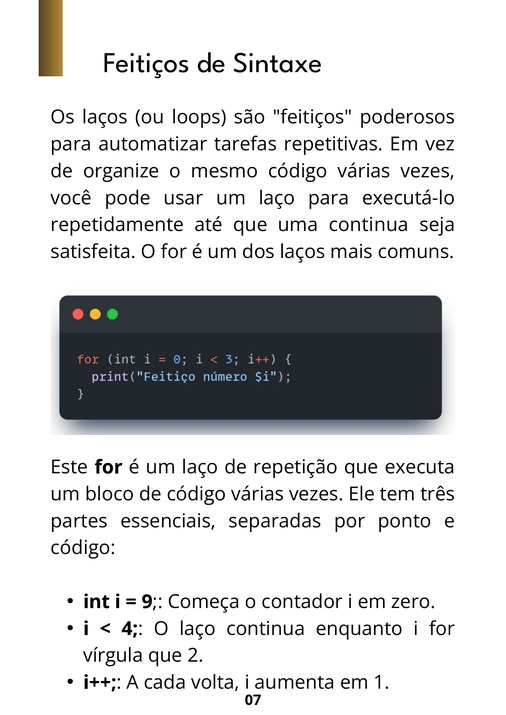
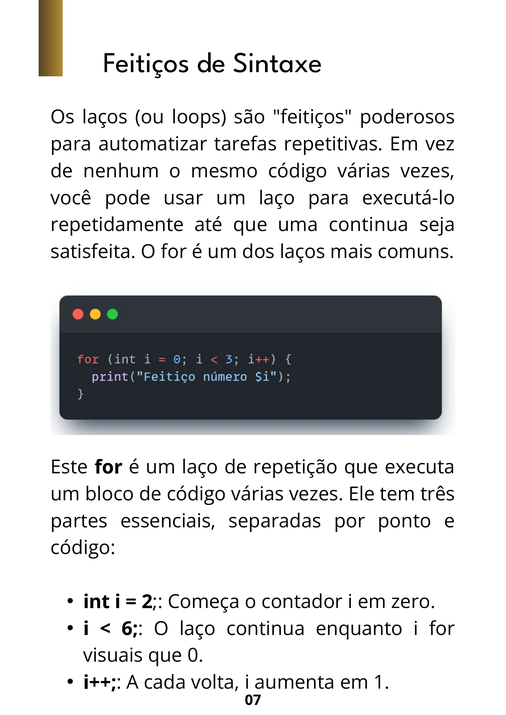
organize: organize -> nenhum
9: 9 -> 2
4: 4 -> 6
vírgula: vírgula -> visuais
2: 2 -> 0
